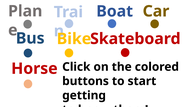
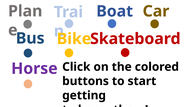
Horse colour: red -> purple
